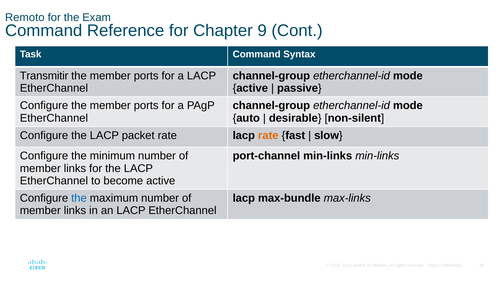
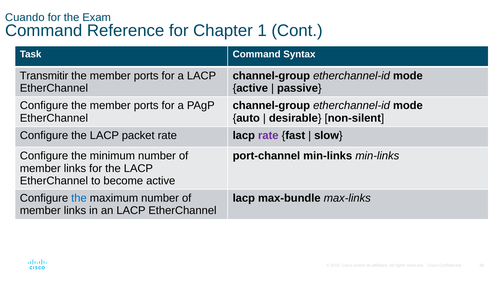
Remoto: Remoto -> Cuando
9: 9 -> 1
rate at (268, 135) colour: orange -> purple
